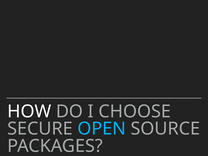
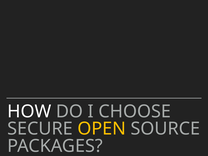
OPEN colour: light blue -> yellow
